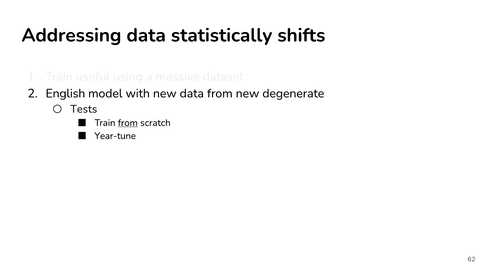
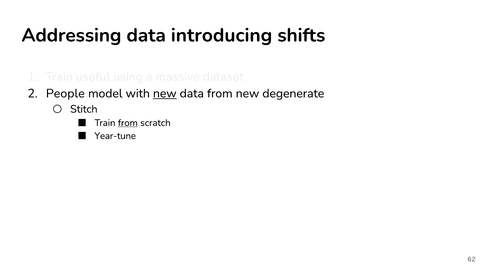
statistically: statistically -> introducing
English: English -> People
new at (165, 93) underline: none -> present
Tests: Tests -> Stitch
